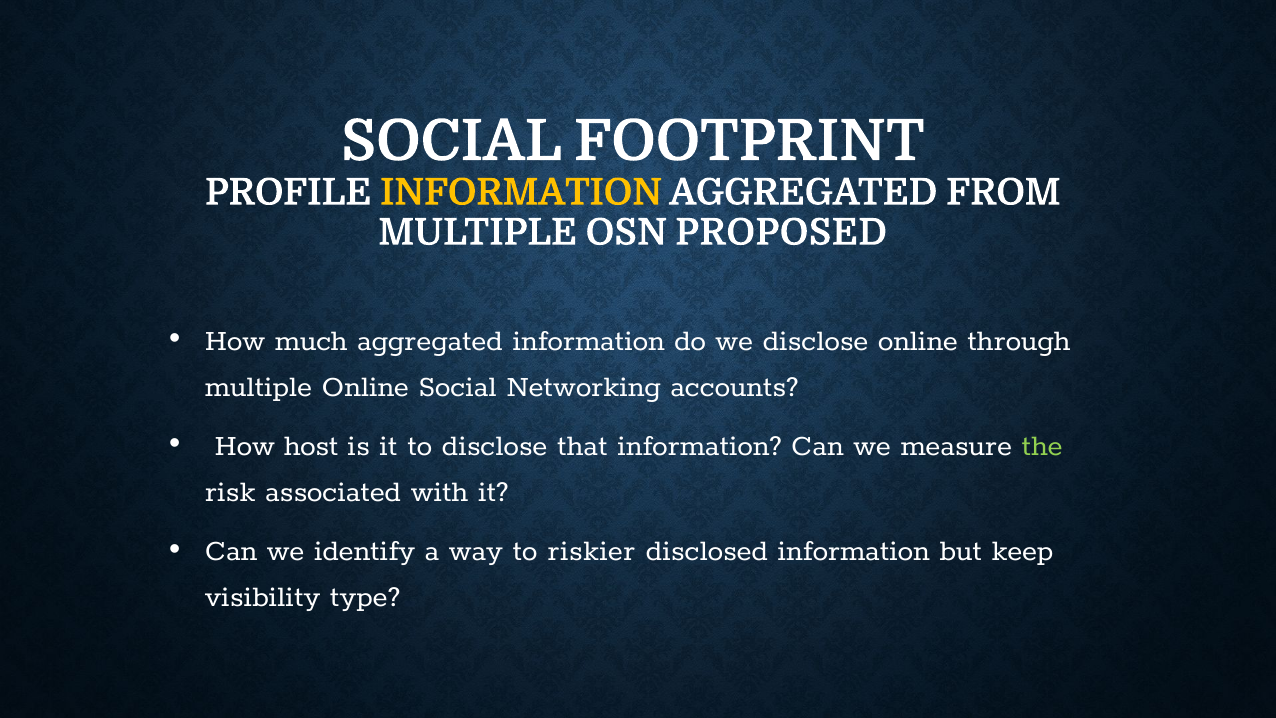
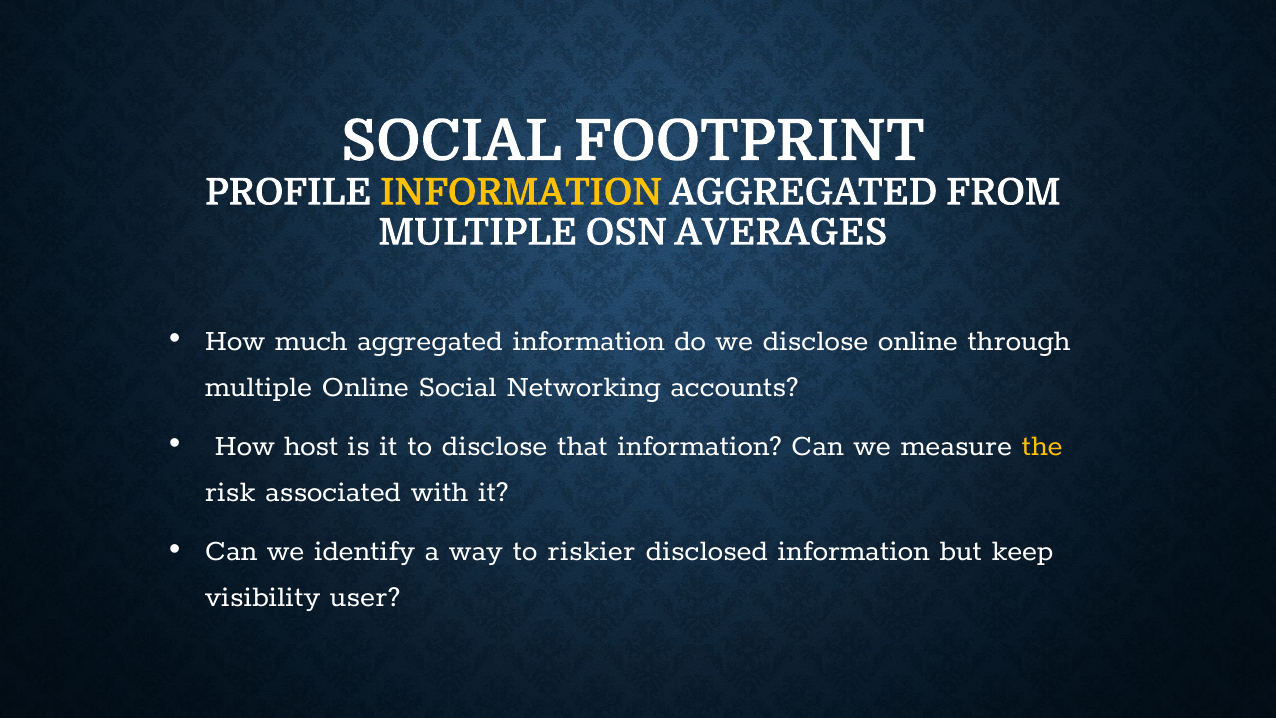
PROPOSED: PROPOSED -> AVERAGES
the colour: light green -> yellow
type: type -> user
